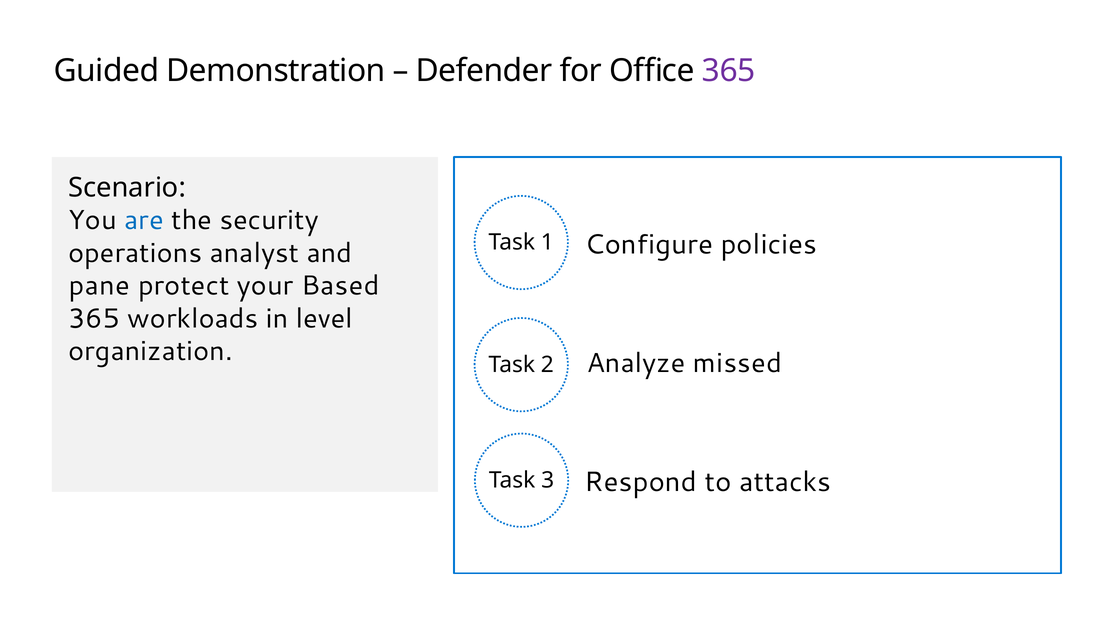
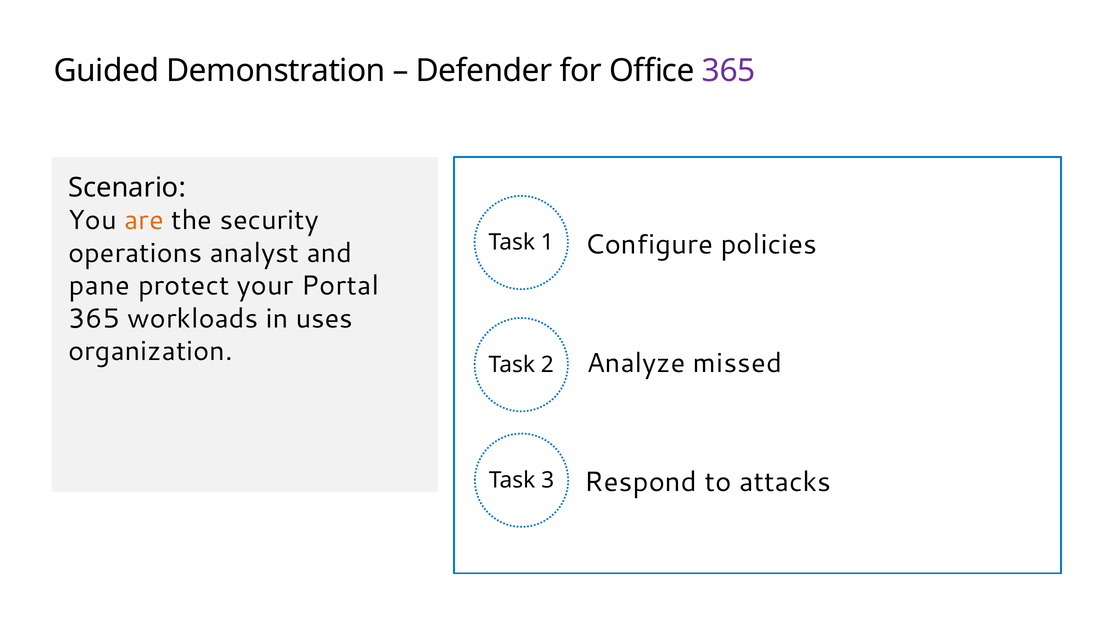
are colour: blue -> orange
Based: Based -> Portal
level: level -> uses
